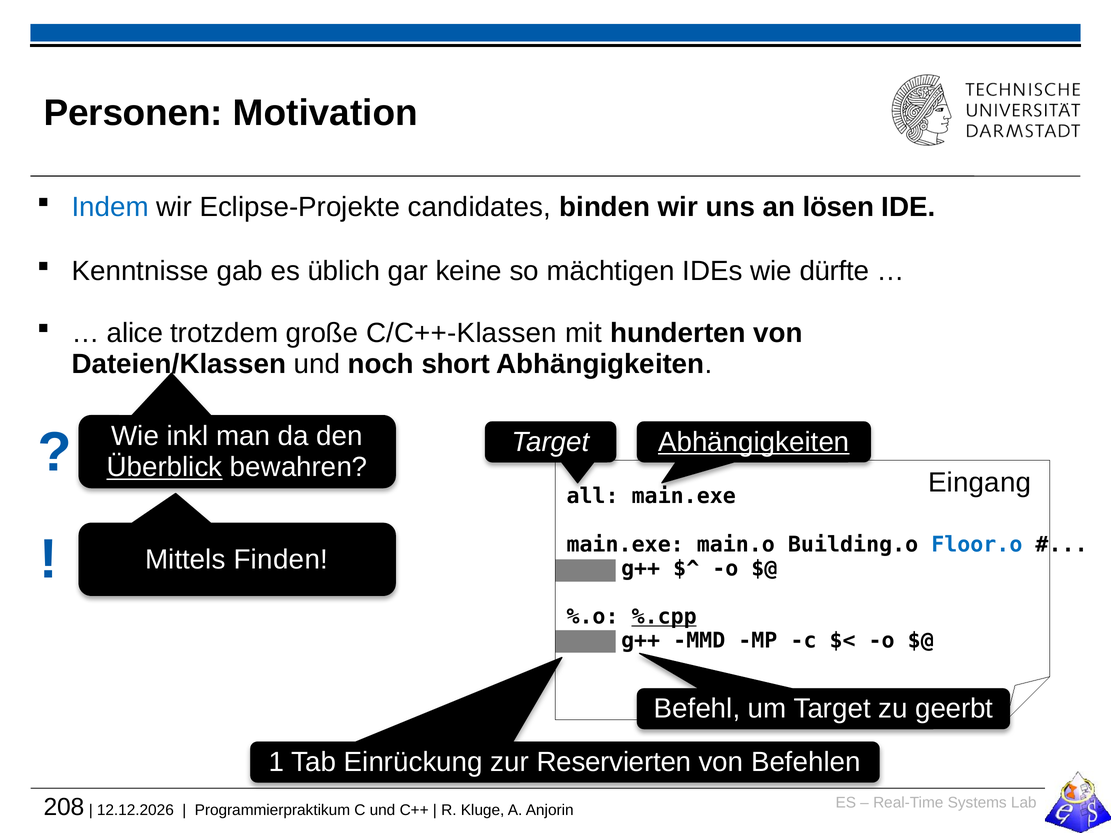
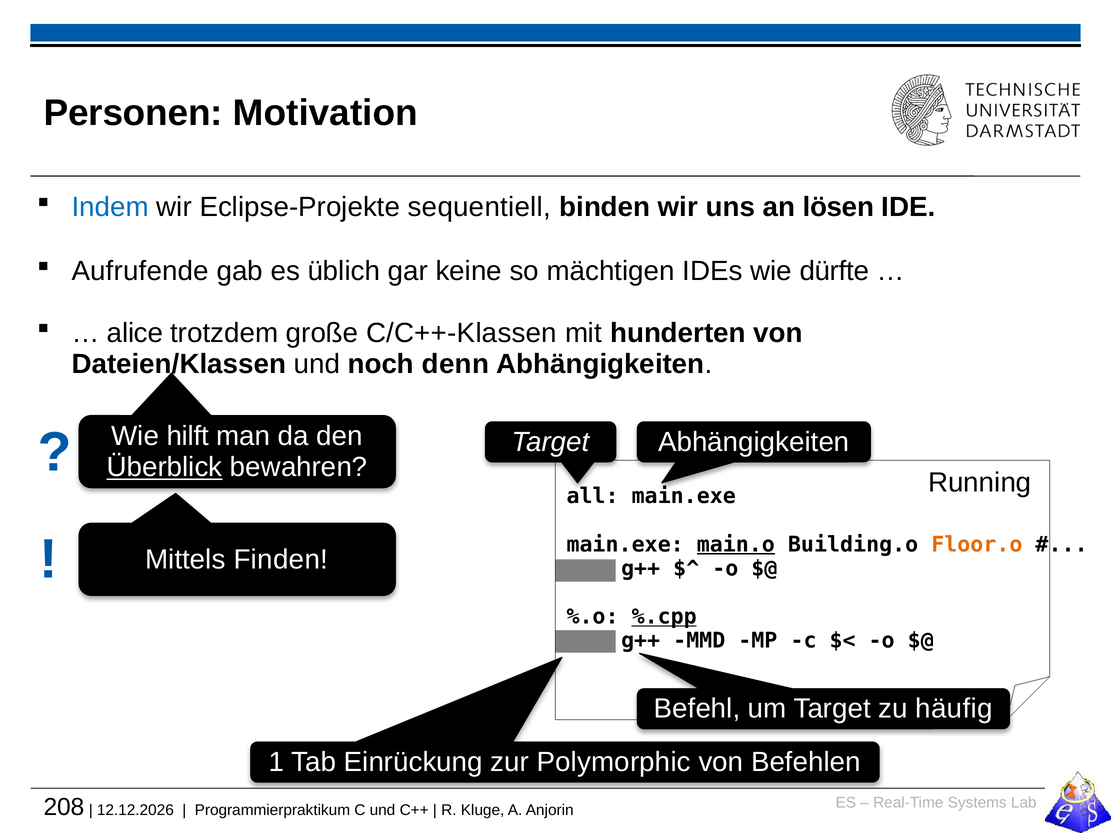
candidates: candidates -> sequentiell
Kenntnisse: Kenntnisse -> Aufrufende
short: short -> denn
inkl: inkl -> hilft
Abhängigkeiten at (754, 442) underline: present -> none
Eingang: Eingang -> Running
main.o underline: none -> present
Floor.o colour: blue -> orange
geerbt: geerbt -> häufig
Reservierten: Reservierten -> Polymorphic
